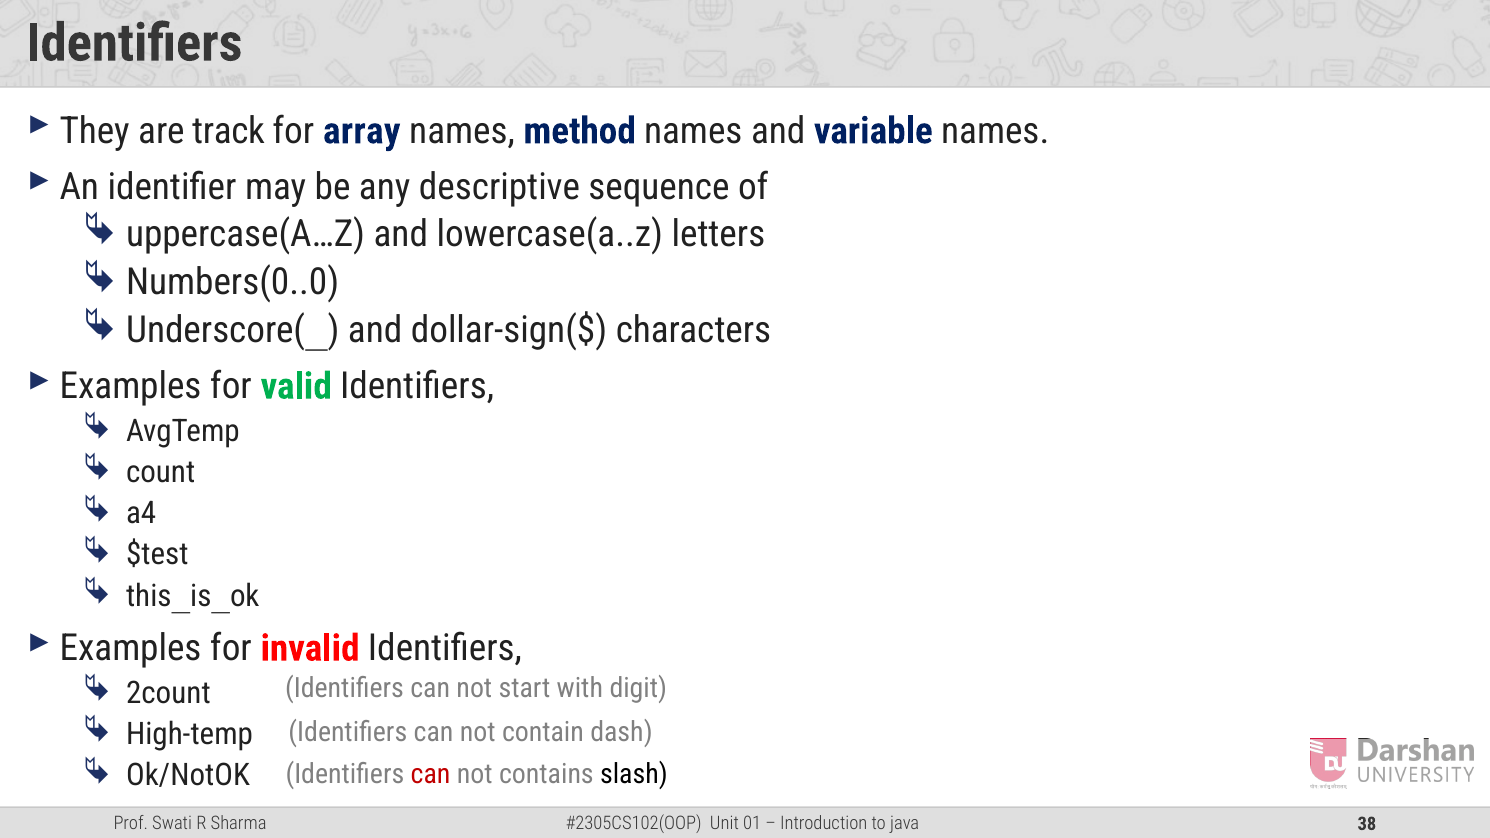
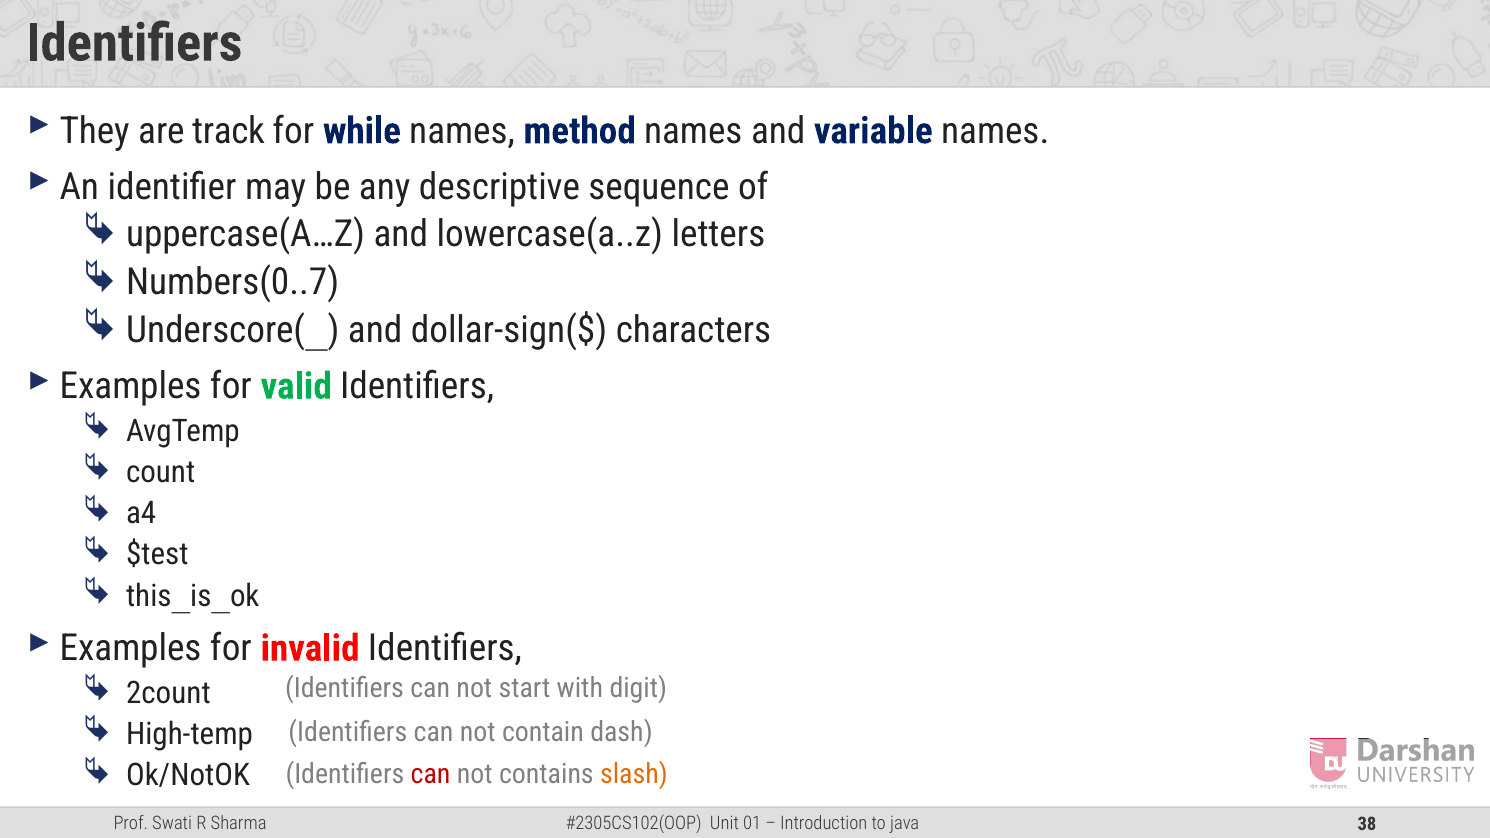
array: array -> while
Numbers(0..0: Numbers(0..0 -> Numbers(0..7
slash colour: black -> orange
